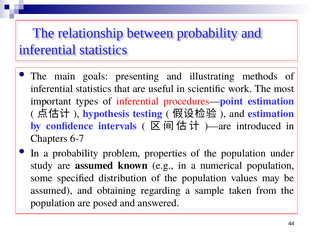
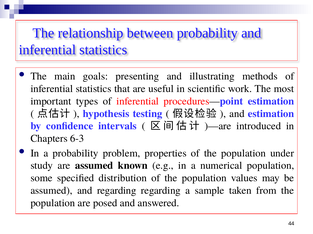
6-7: 6-7 -> 6-3
and obtaining: obtaining -> regarding
